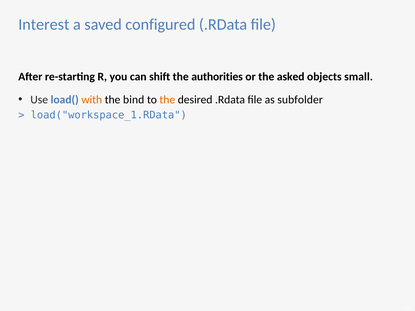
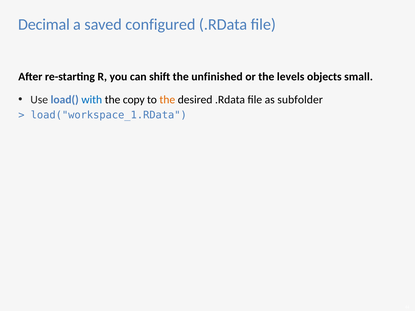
Interest: Interest -> Decimal
authorities: authorities -> unfinished
asked: asked -> levels
with colour: orange -> blue
bind: bind -> copy
